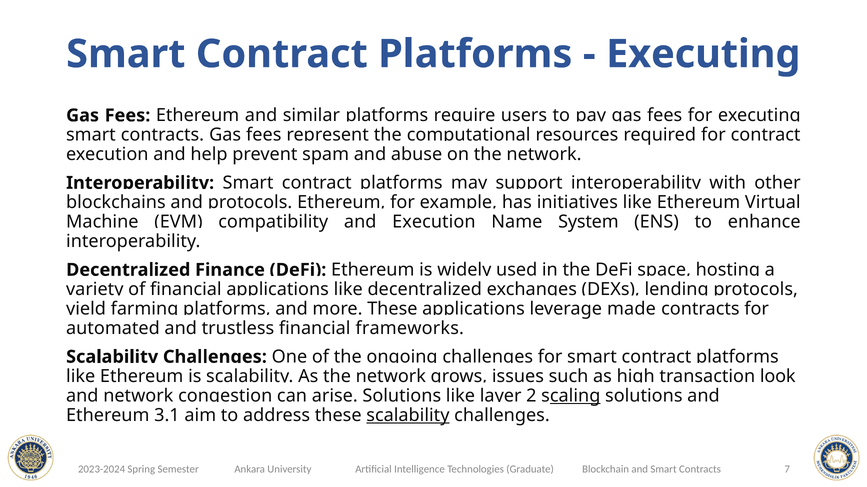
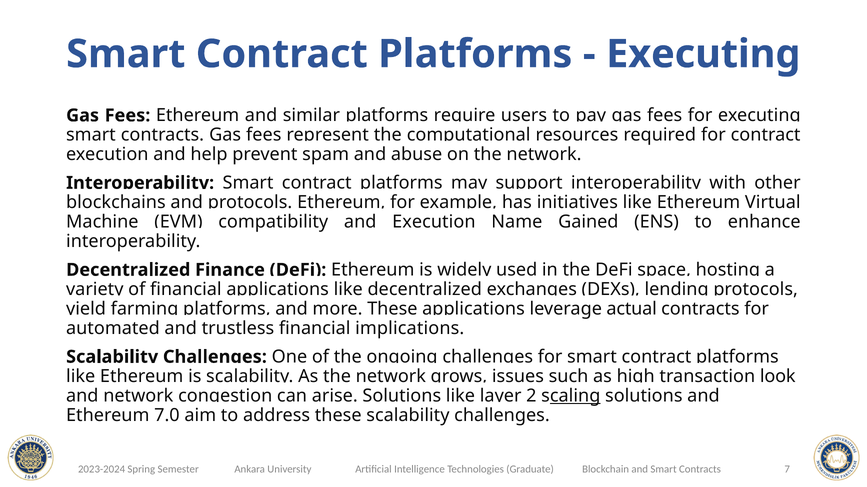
System: System -> Gained
made: made -> actual
frameworks: frameworks -> implications
3.1: 3.1 -> 7.0
scalability at (408, 416) underline: present -> none
